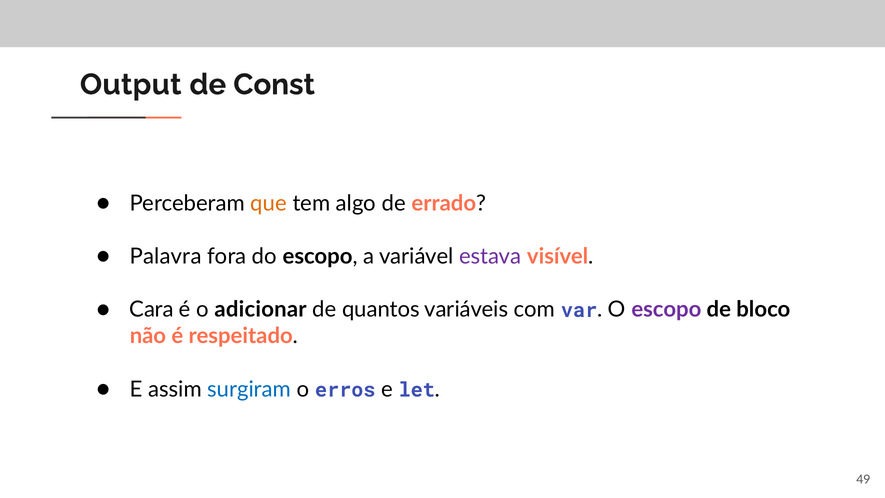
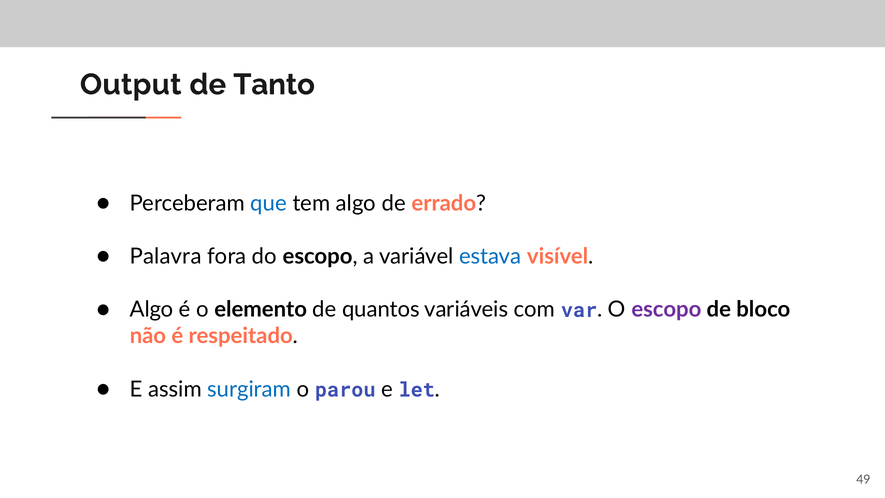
Const: Const -> Tanto
que colour: orange -> blue
estava colour: purple -> blue
Cara at (152, 309): Cara -> Algo
adicionar: adicionar -> elemento
erros: erros -> parou
